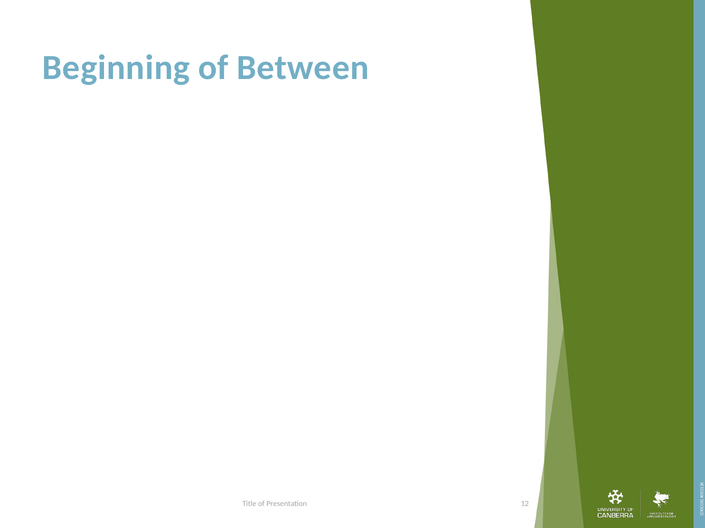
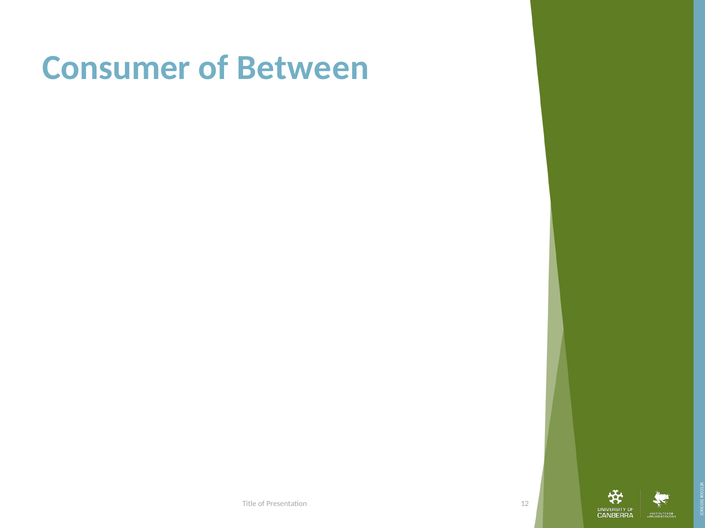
Beginning: Beginning -> Consumer
